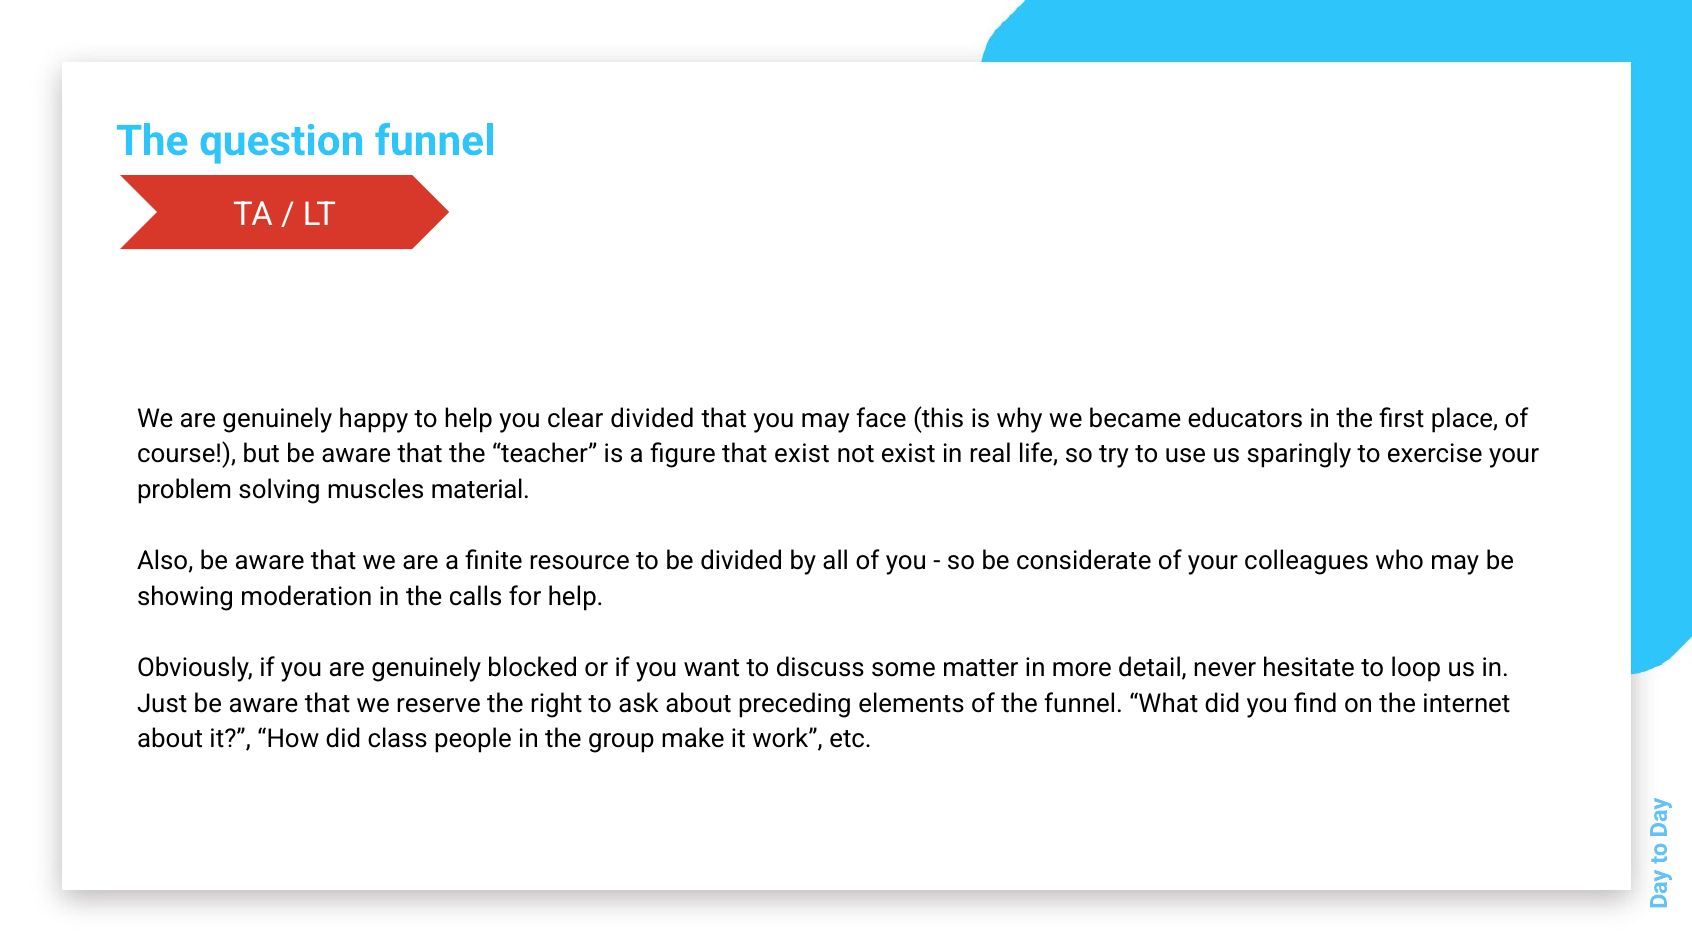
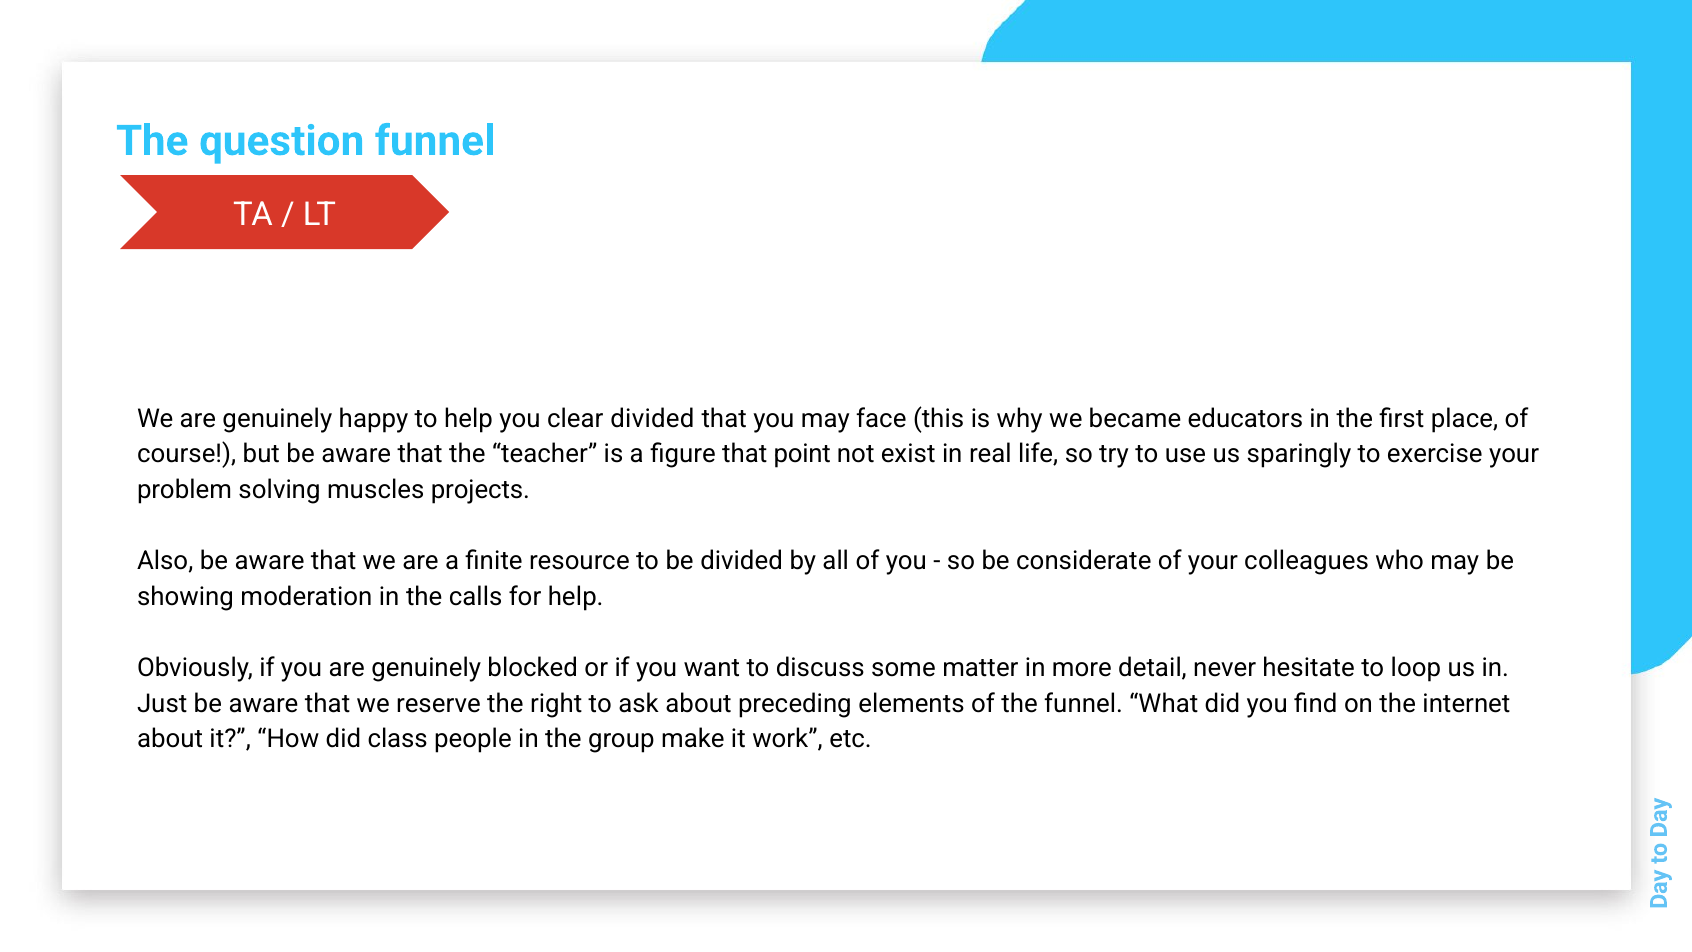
that exist: exist -> point
material: material -> projects
